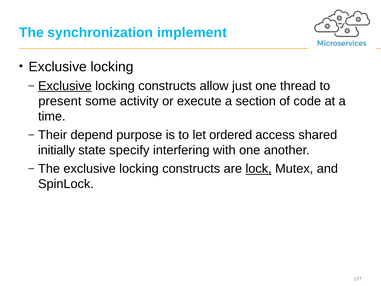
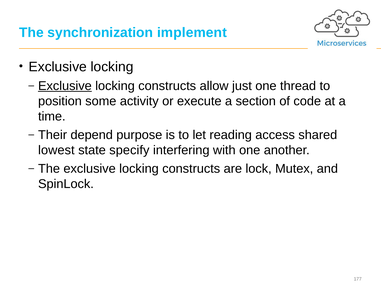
present: present -> position
ordered: ordered -> reading
initially: initially -> lowest
lock underline: present -> none
